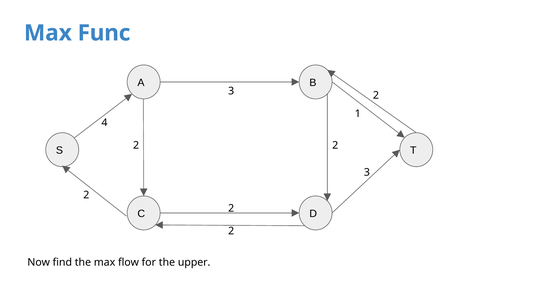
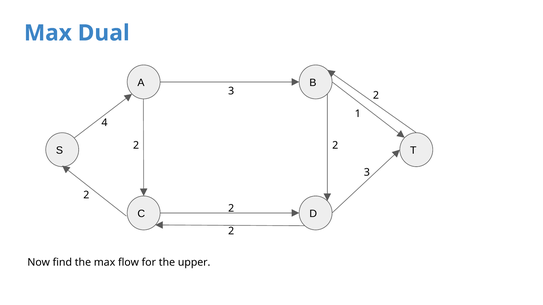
Func: Func -> Dual
